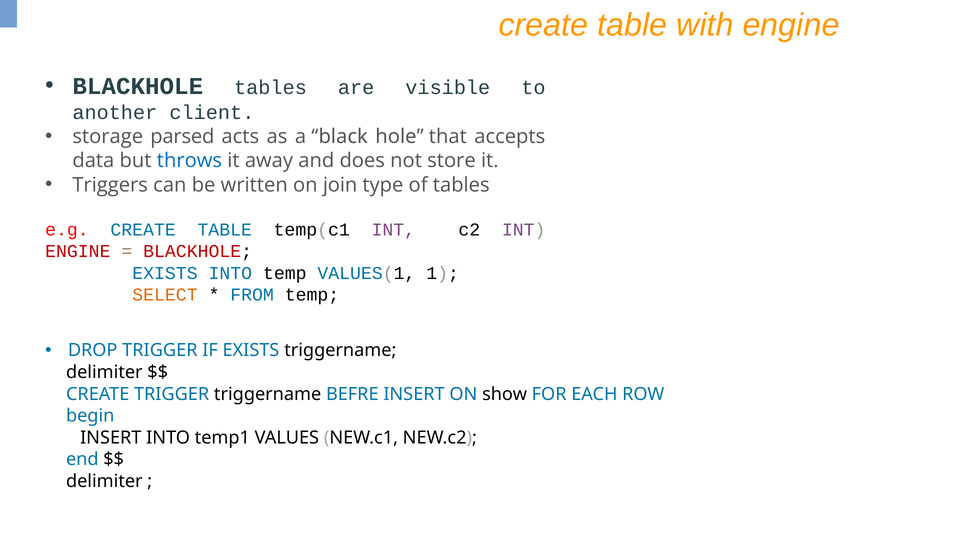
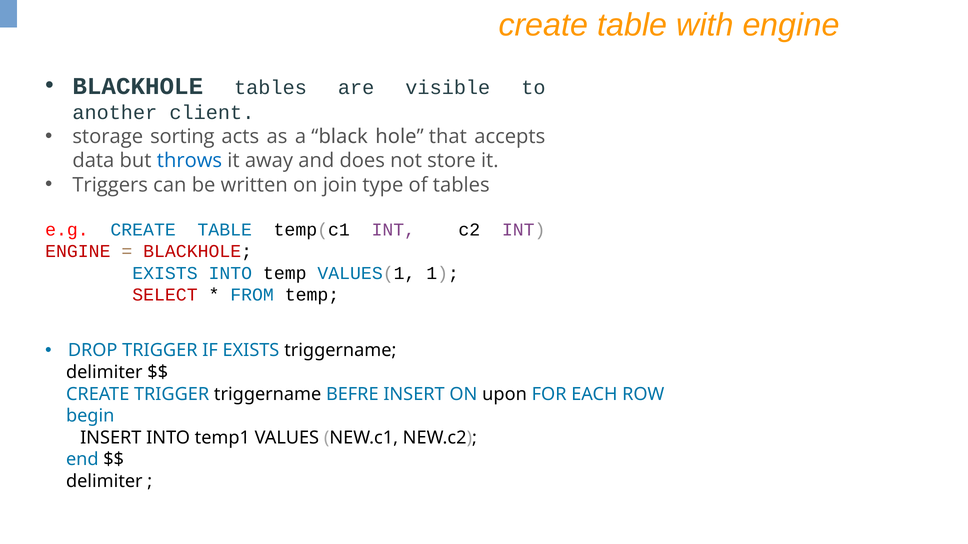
parsed: parsed -> sorting
SELECT colour: orange -> red
show: show -> upon
